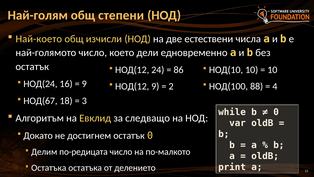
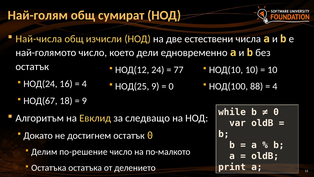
степени: степени -> сумират
Най-което: Най-което -> Най-числа
86: 86 -> 77
9 at (84, 84): 9 -> 4
НОД(12 at (132, 86): НОД(12 -> НОД(25
2 at (171, 86): 2 -> 0
3 at (84, 101): 3 -> 9
по-редицата: по-редицата -> по-решение
